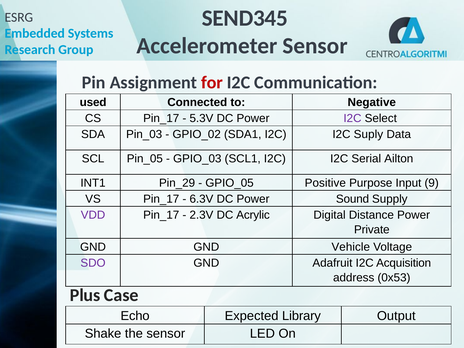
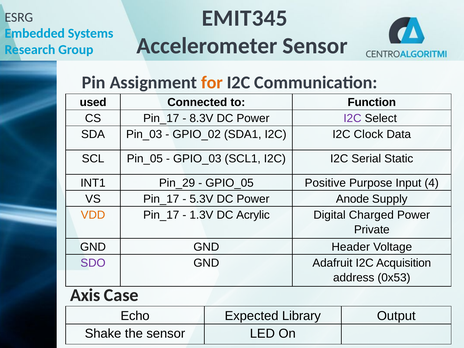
SEND345: SEND345 -> EMIT345
for colour: red -> orange
Negative: Negative -> Function
5.3V: 5.3V -> 8.3V
Suply: Suply -> Clock
Ailton: Ailton -> Static
9: 9 -> 4
6.3V: 6.3V -> 5.3V
Sound: Sound -> Anode
VDD colour: purple -> orange
2.3V: 2.3V -> 1.3V
Distance: Distance -> Charged
Vehicle: Vehicle -> Header
Plus: Plus -> Axis
